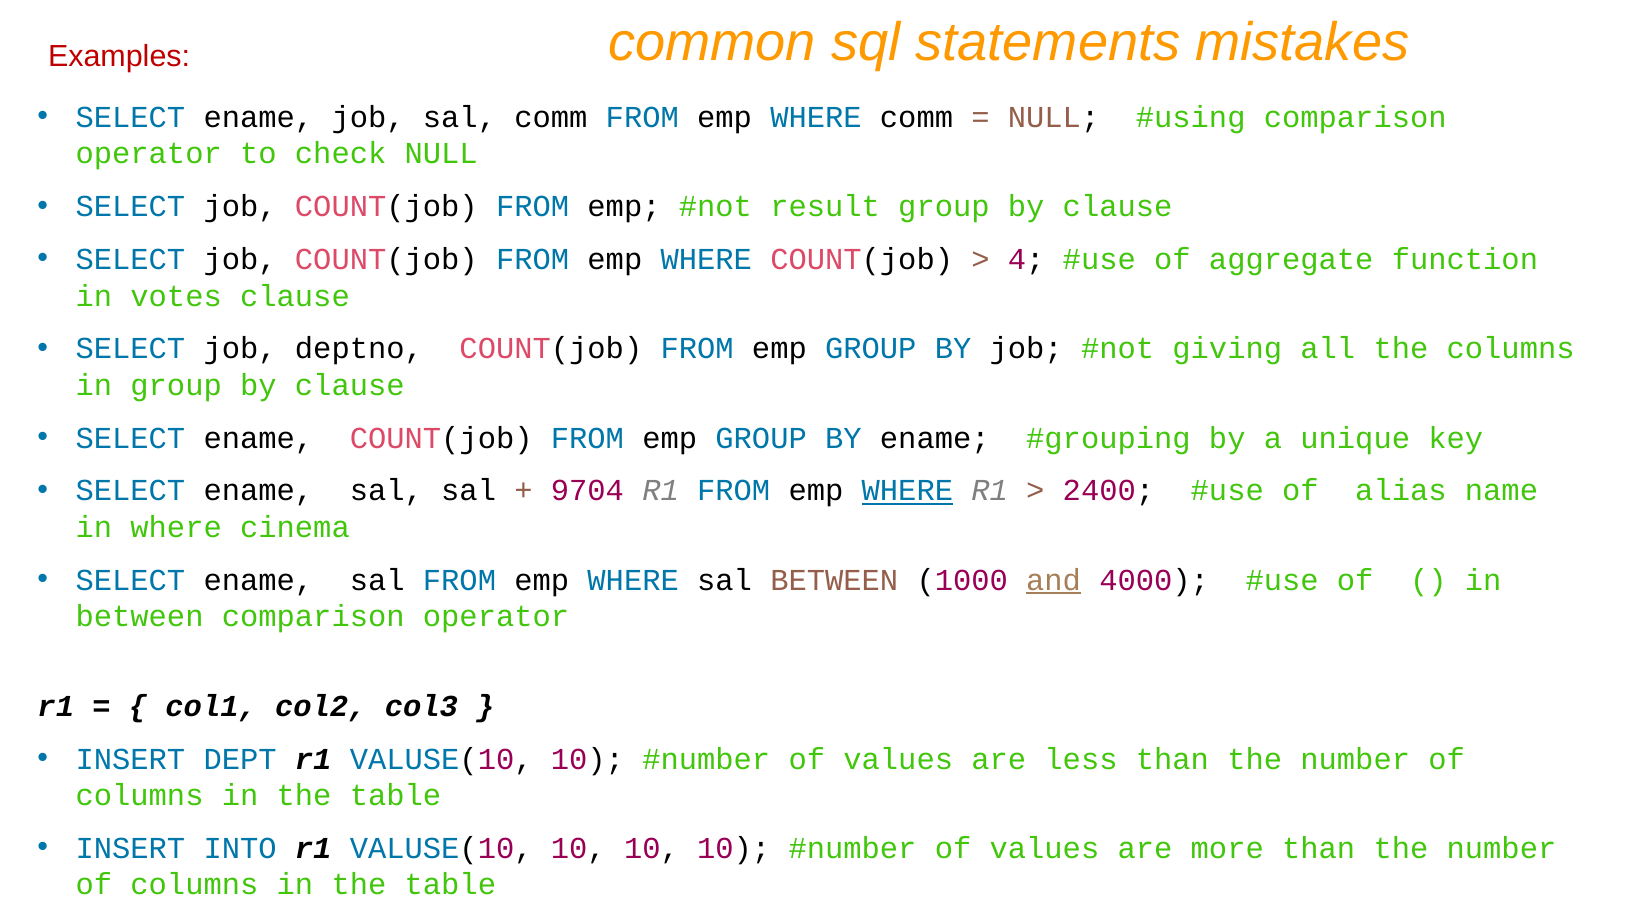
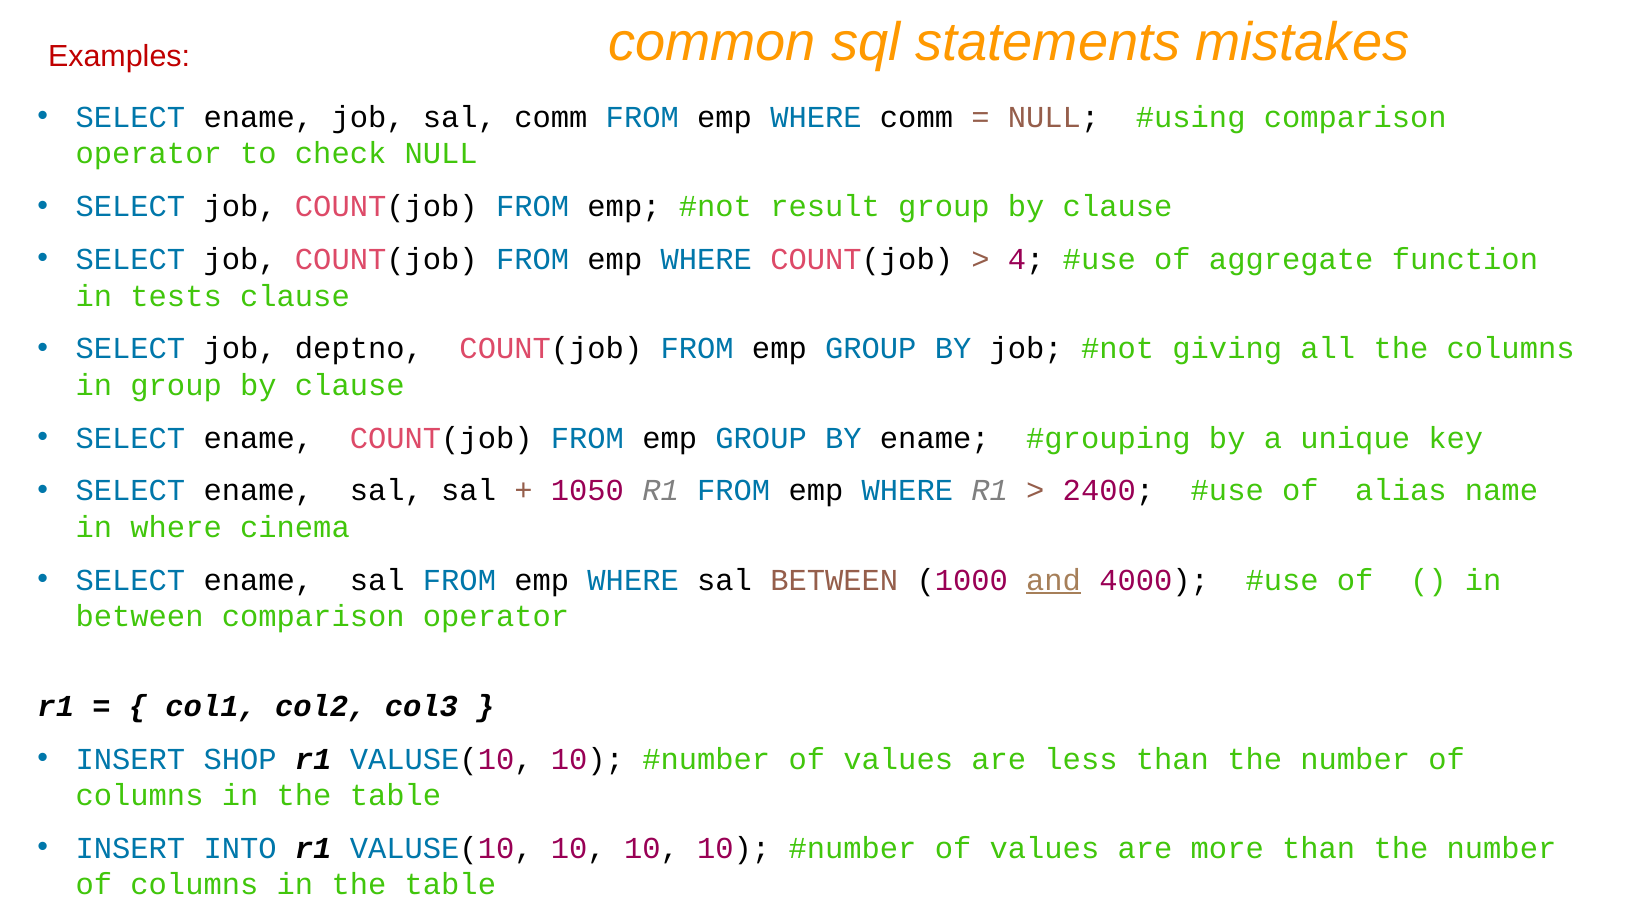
votes: votes -> tests
9704: 9704 -> 1050
WHERE at (907, 491) underline: present -> none
DEPT: DEPT -> SHOP
